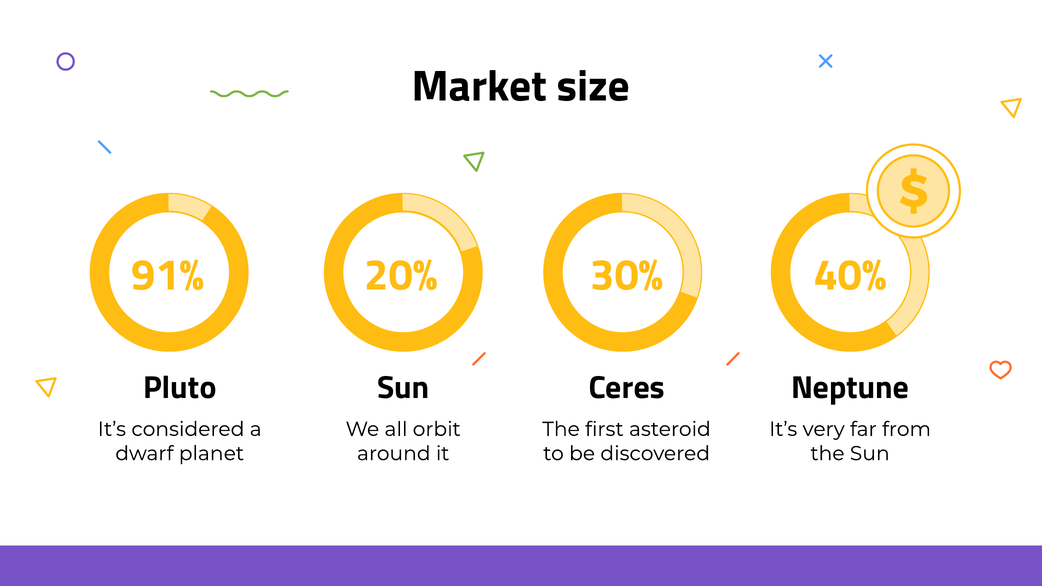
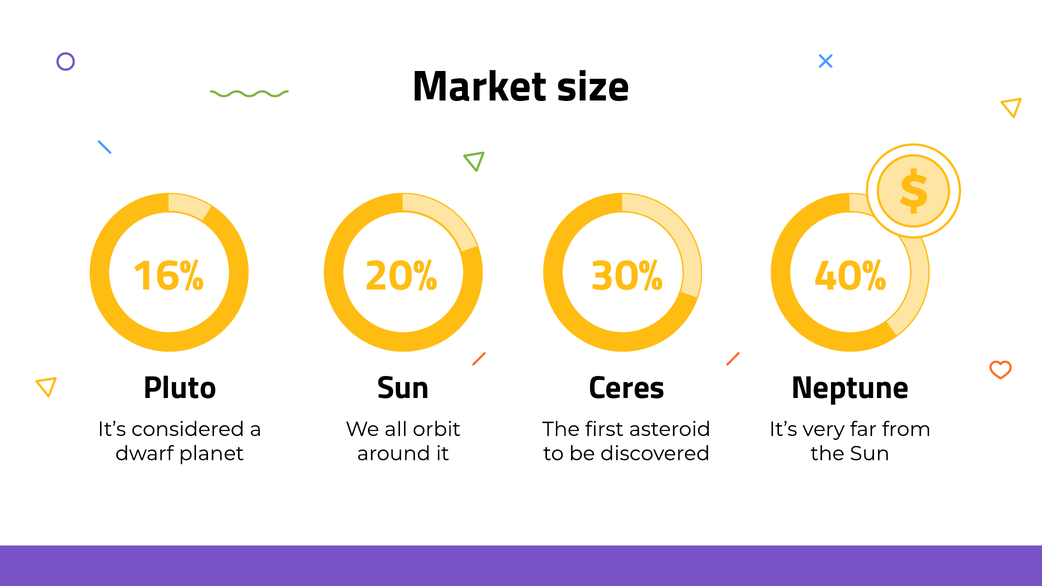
91%: 91% -> 16%
